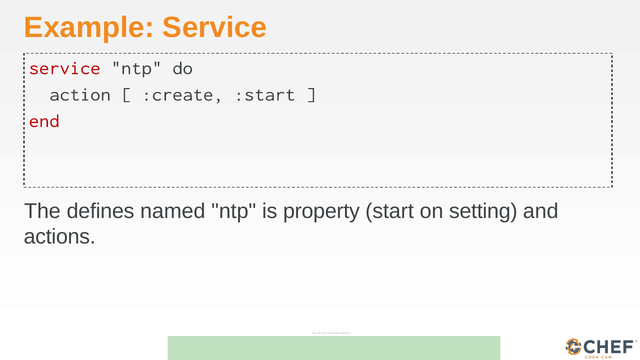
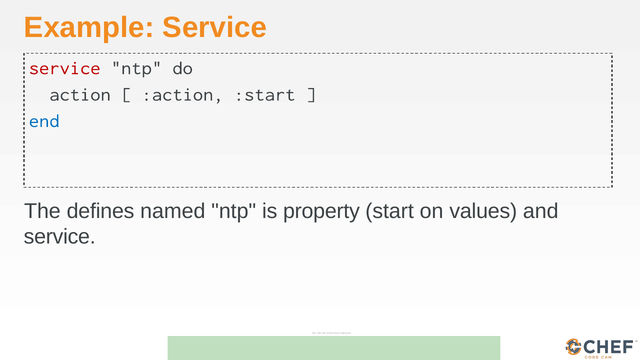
:create: :create -> :action
end colour: red -> blue
setting: setting -> values
actions at (60, 237): actions -> service
